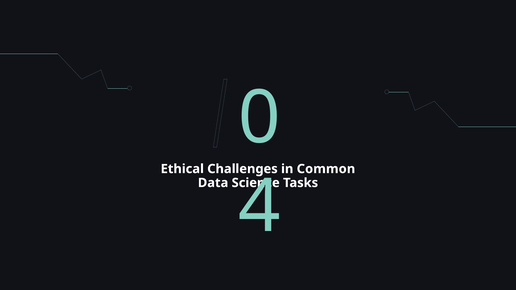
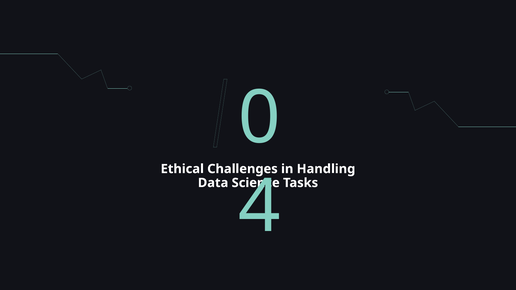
Common: Common -> Handling
